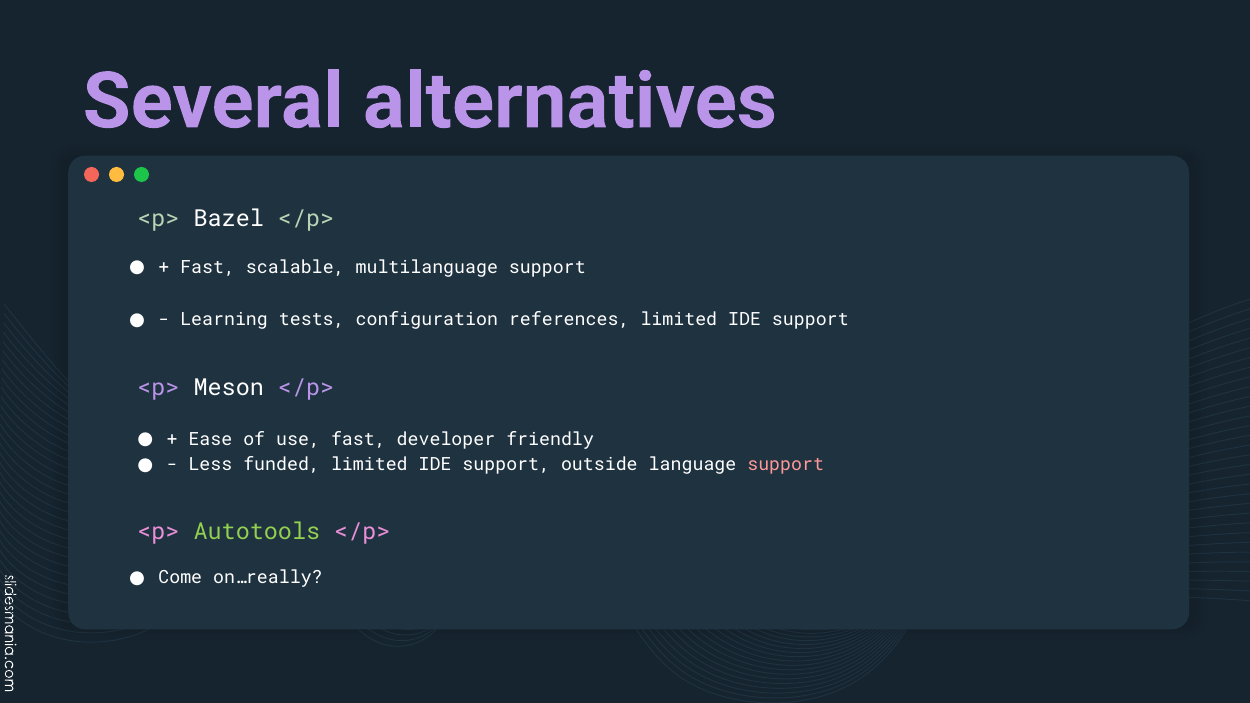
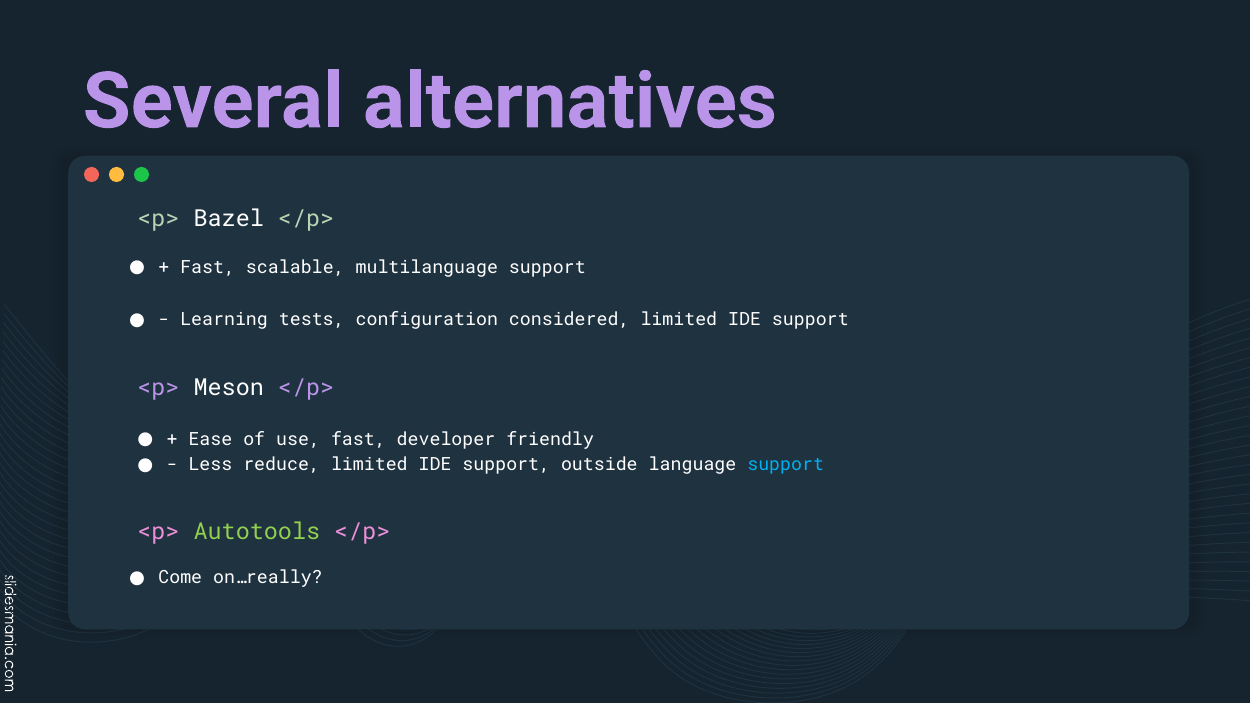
references: references -> considered
funded: funded -> reduce
support at (786, 464) colour: pink -> light blue
